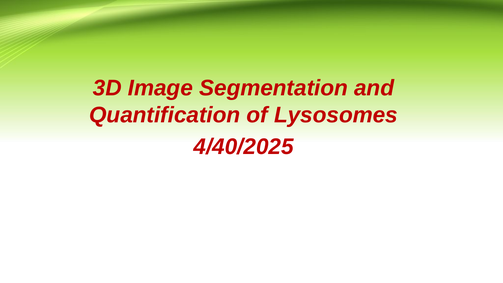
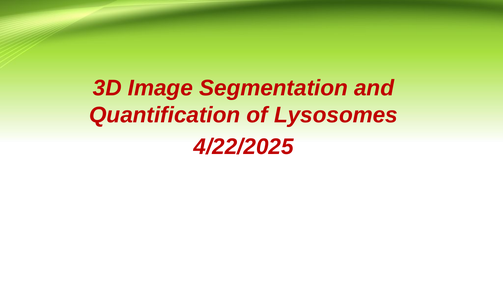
4/40/2025: 4/40/2025 -> 4/22/2025
